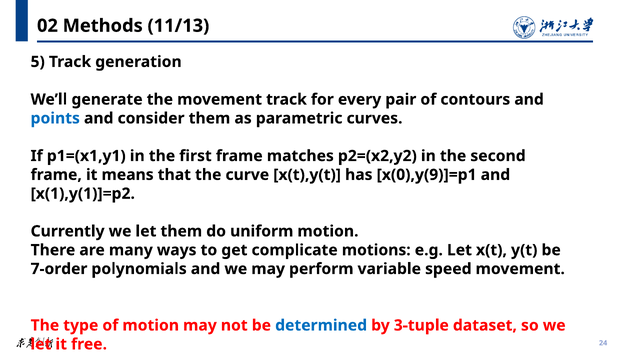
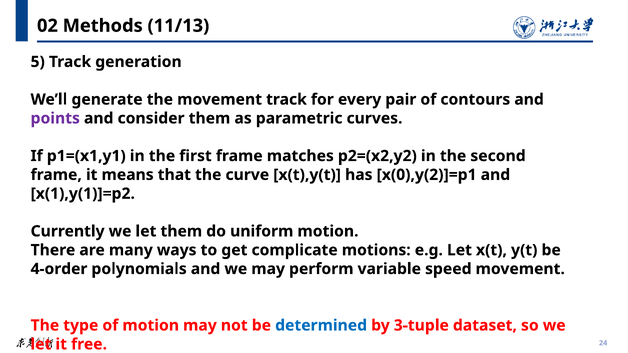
points colour: blue -> purple
x(0),y(9)]=p1: x(0),y(9)]=p1 -> x(0),y(2)]=p1
7-order: 7-order -> 4-order
